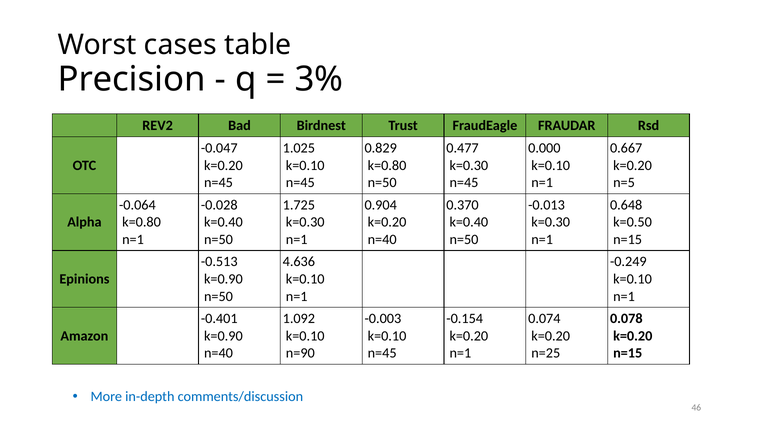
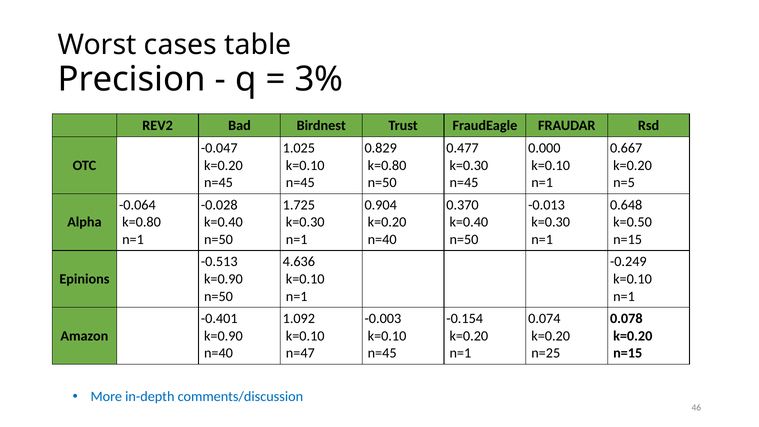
n=90: n=90 -> n=47
